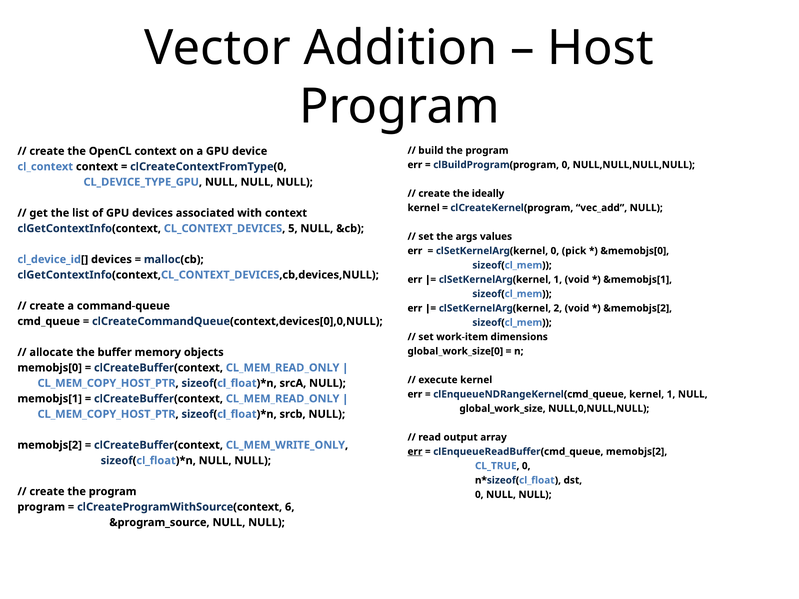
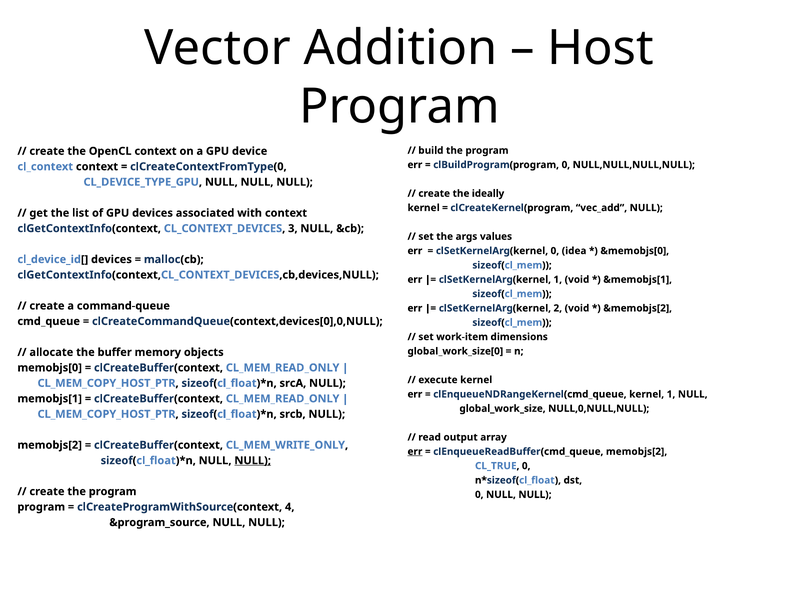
5: 5 -> 3
pick: pick -> idea
NULL at (253, 461) underline: none -> present
6: 6 -> 4
